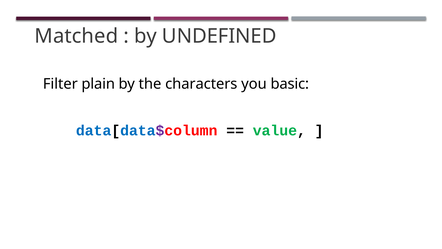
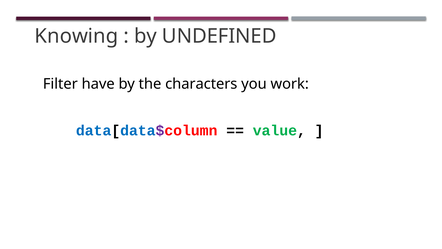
Matched: Matched -> Knowing
plain: plain -> have
basic: basic -> work
